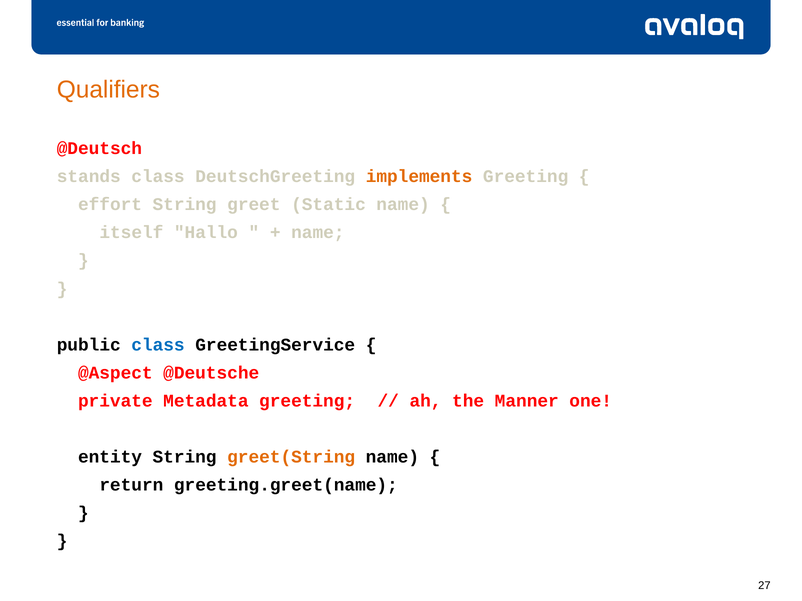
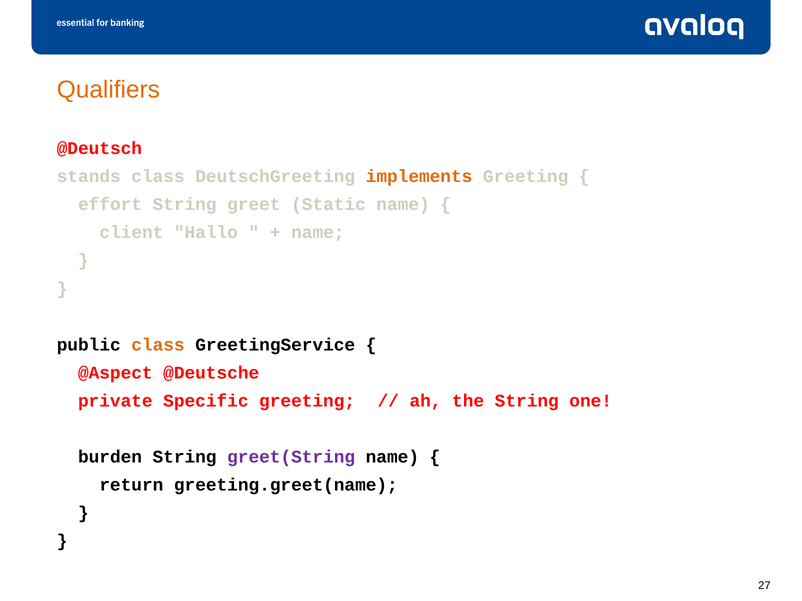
itself: itself -> client
class at (158, 345) colour: blue -> orange
Metadata: Metadata -> Specific
the Manner: Manner -> String
entity: entity -> burden
greet(String colour: orange -> purple
